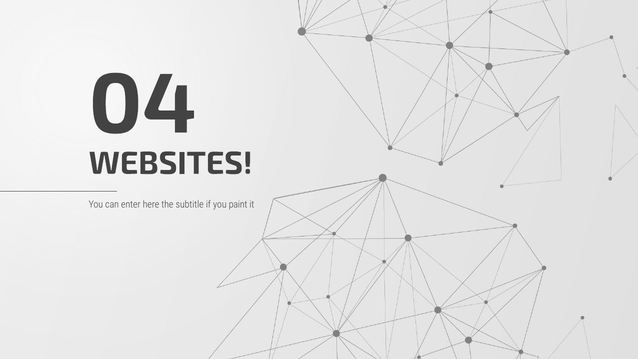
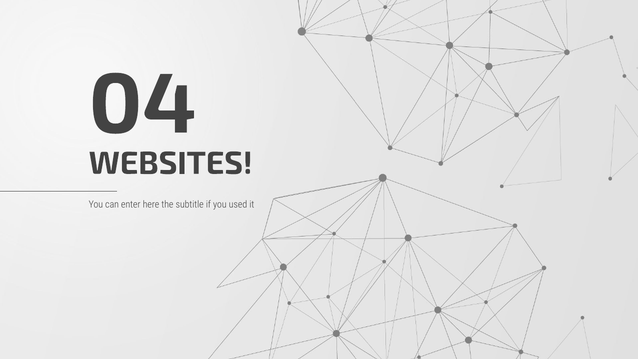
paint: paint -> used
